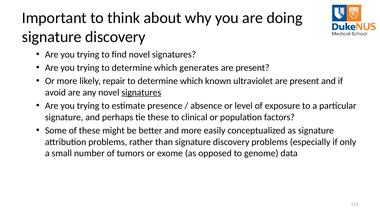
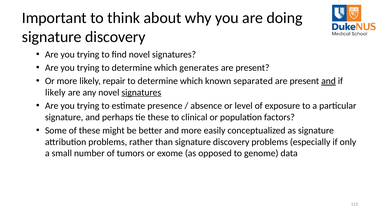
ultraviolet: ultraviolet -> separated
and at (329, 81) underline: none -> present
avoid at (55, 92): avoid -> likely
